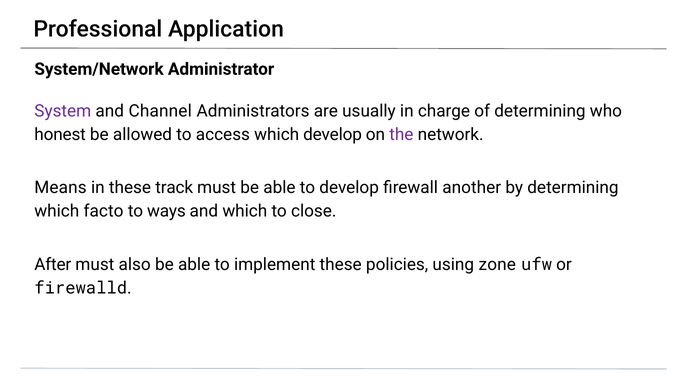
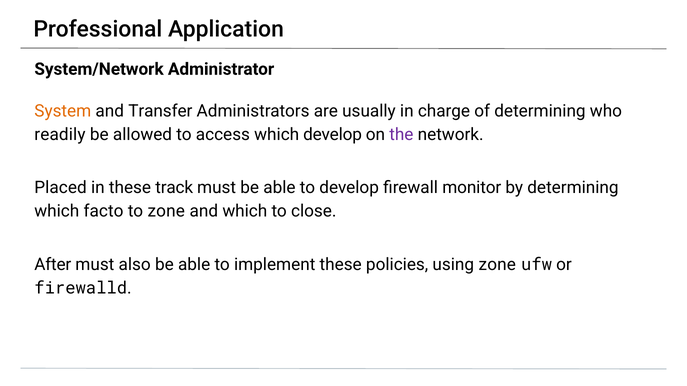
System colour: purple -> orange
Channel: Channel -> Transfer
honest: honest -> readily
Means: Means -> Placed
another: another -> monitor
to ways: ways -> zone
